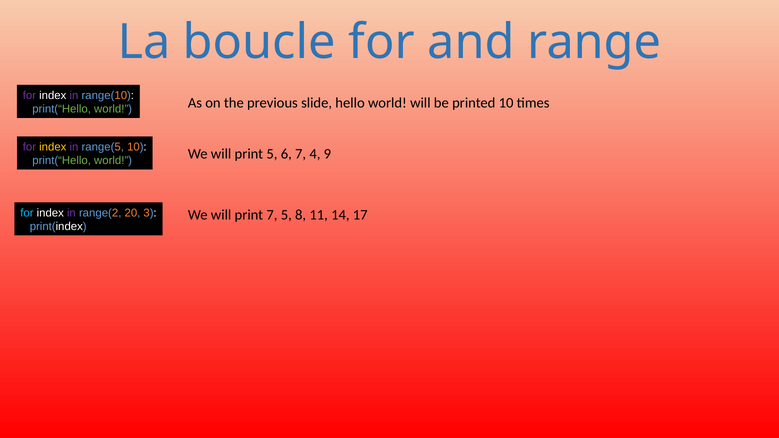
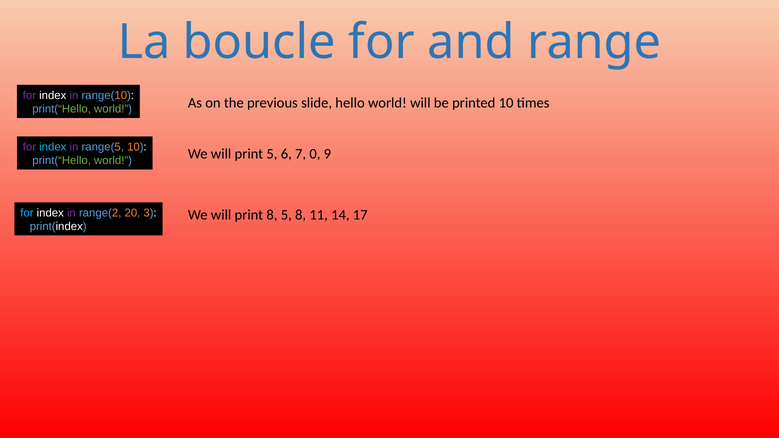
index at (53, 147) colour: yellow -> light blue
4: 4 -> 0
print 7: 7 -> 8
